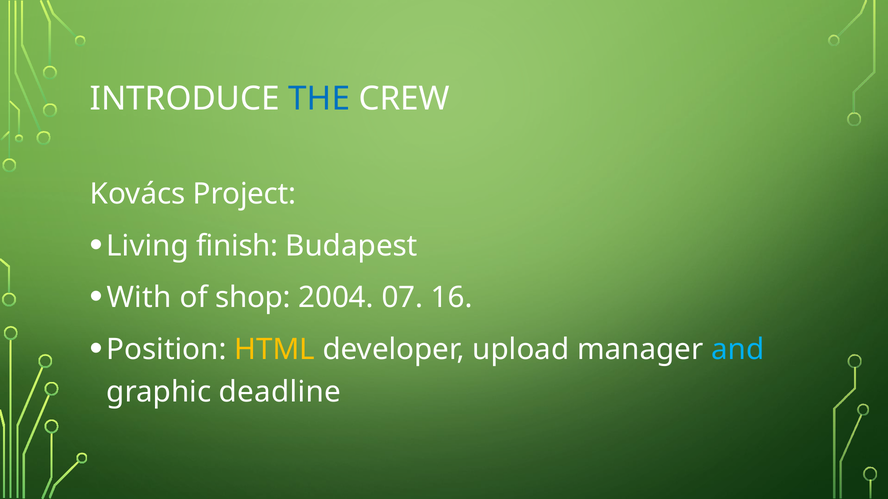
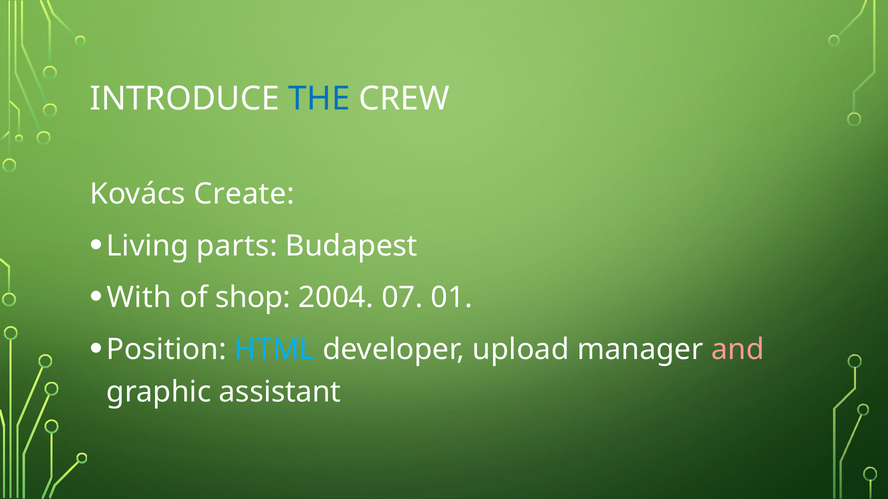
Project: Project -> Create
finish: finish -> parts
16: 16 -> 01
HTML colour: yellow -> light blue
and colour: light blue -> pink
deadline: deadline -> assistant
